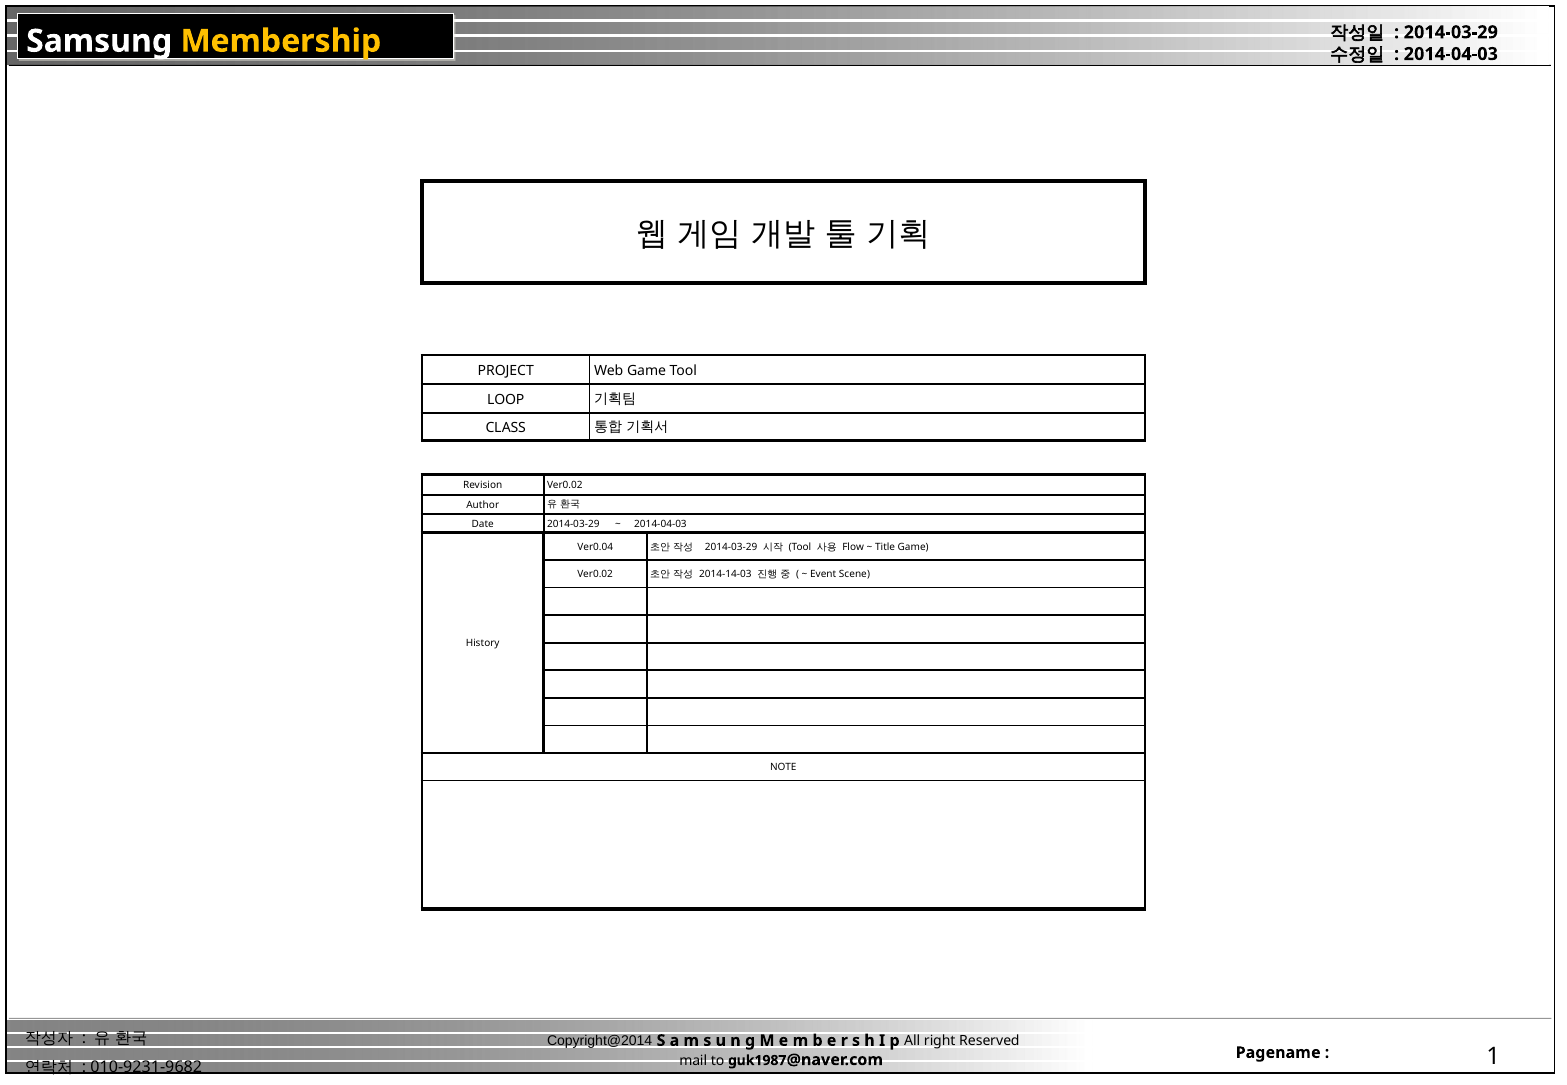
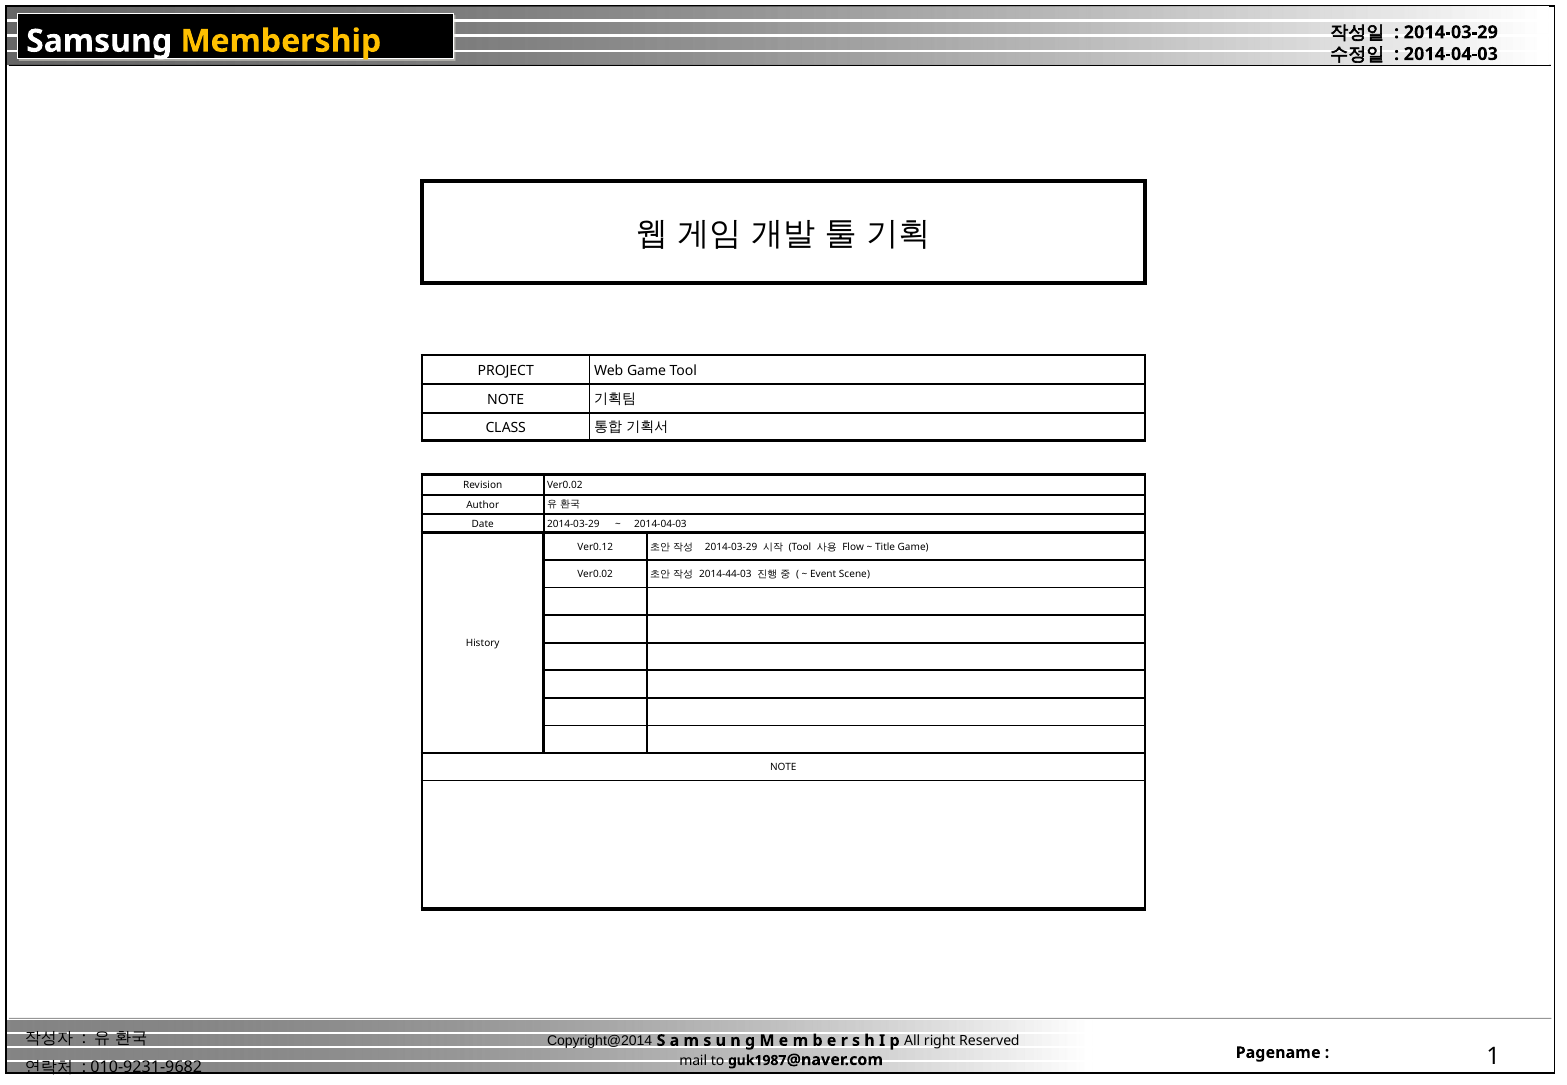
LOOP at (506, 399): LOOP -> NOTE
Ver0.04: Ver0.04 -> Ver0.12
2014-14-03: 2014-14-03 -> 2014-44-03
